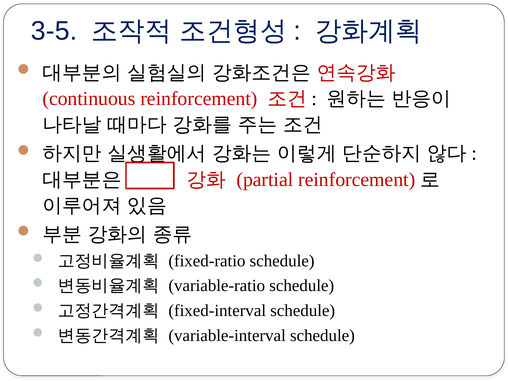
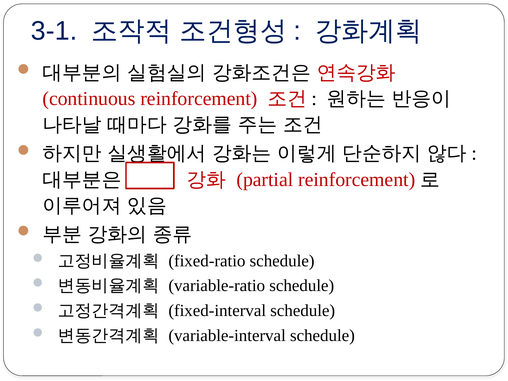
3-5: 3-5 -> 3-1
